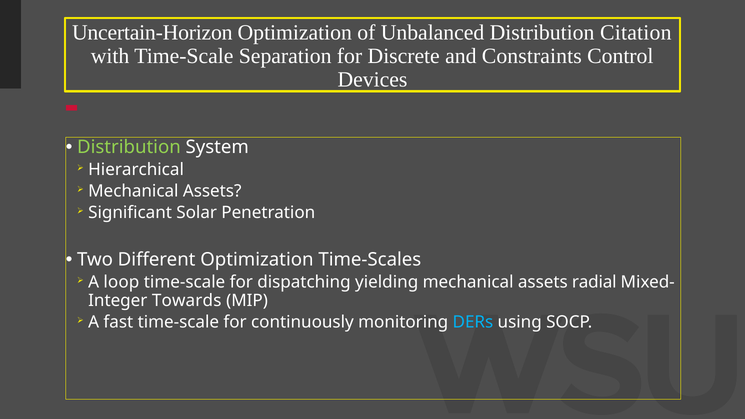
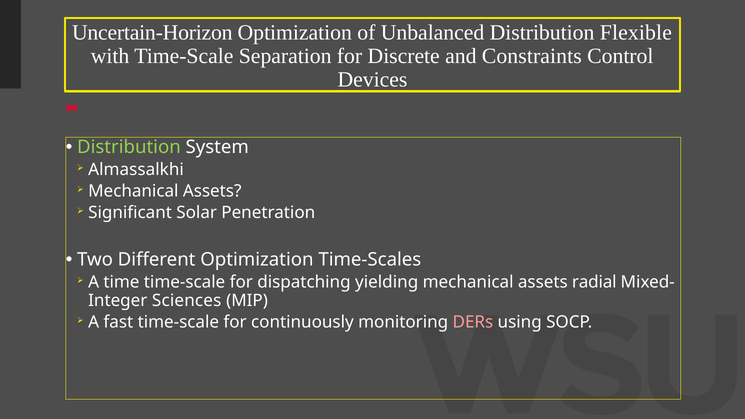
Citation: Citation -> Flexible
Hierarchical: Hierarchical -> Almassalkhi
loop: loop -> time
Towards: Towards -> Sciences
DERs colour: light blue -> pink
